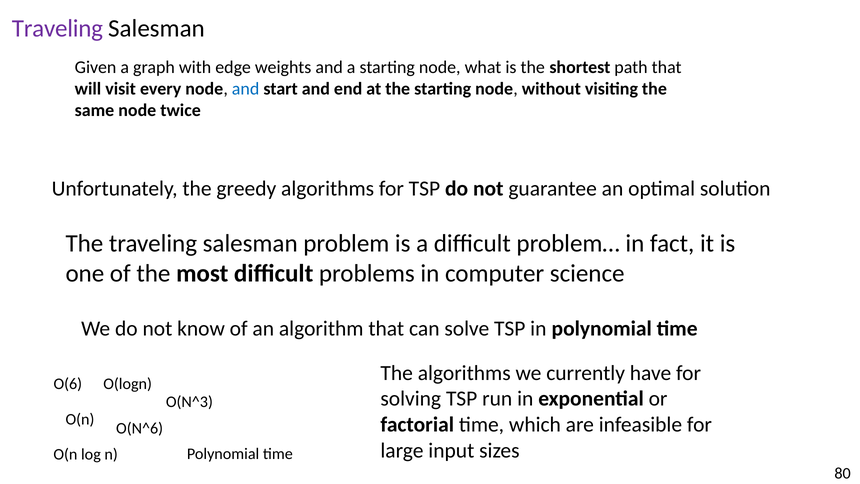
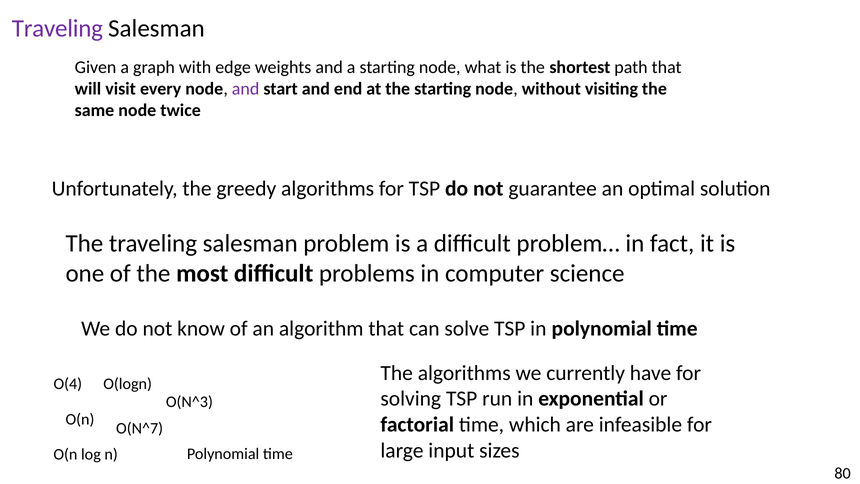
and at (246, 89) colour: blue -> purple
O(6: O(6 -> O(4
O(N^6: O(N^6 -> O(N^7
